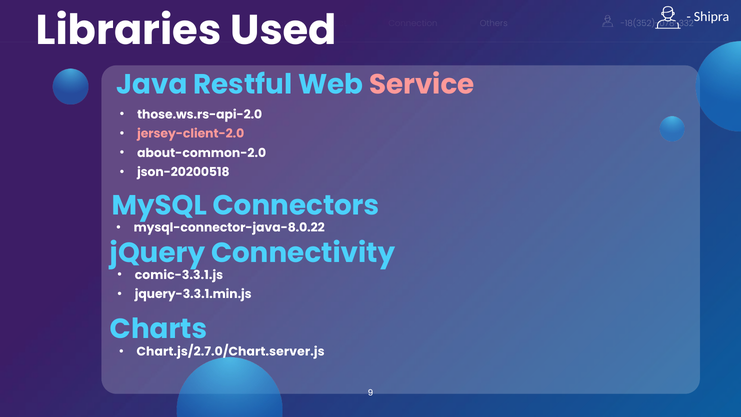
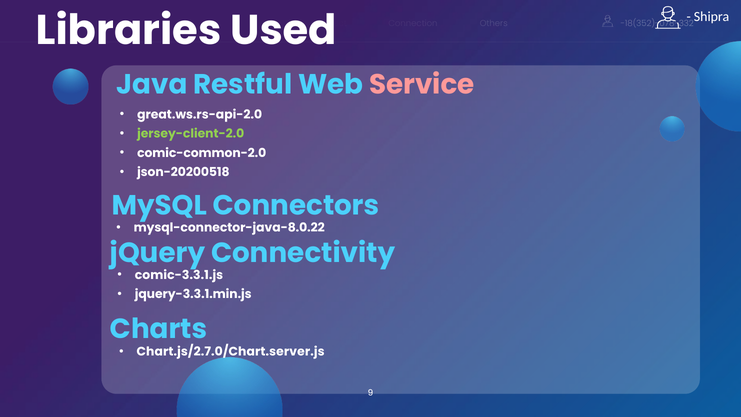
those.ws.rs-api-2.0: those.ws.rs-api-2.0 -> great.ws.rs-api-2.0
jersey-client-2.0 colour: pink -> light green
about-common-2.0: about-common-2.0 -> comic-common-2.0
